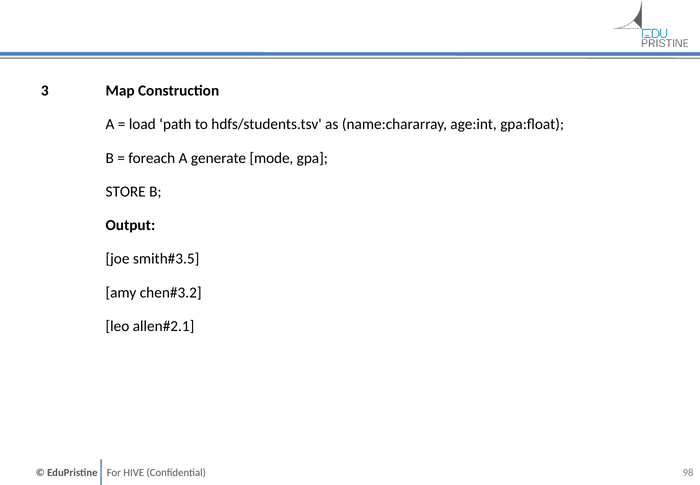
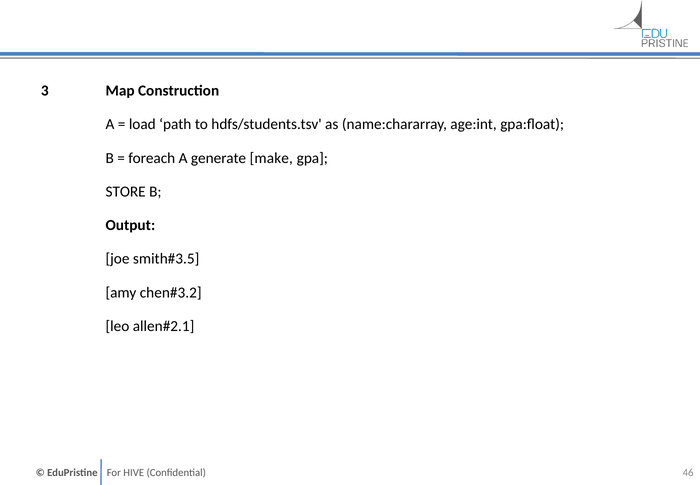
mode: mode -> make
98: 98 -> 46
